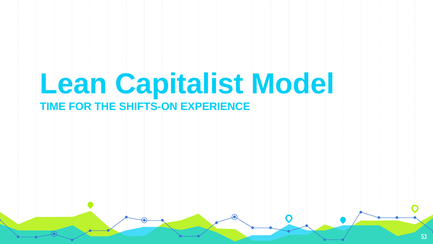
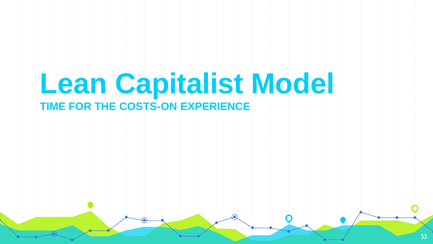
SHIFTS-ON: SHIFTS-ON -> COSTS-ON
